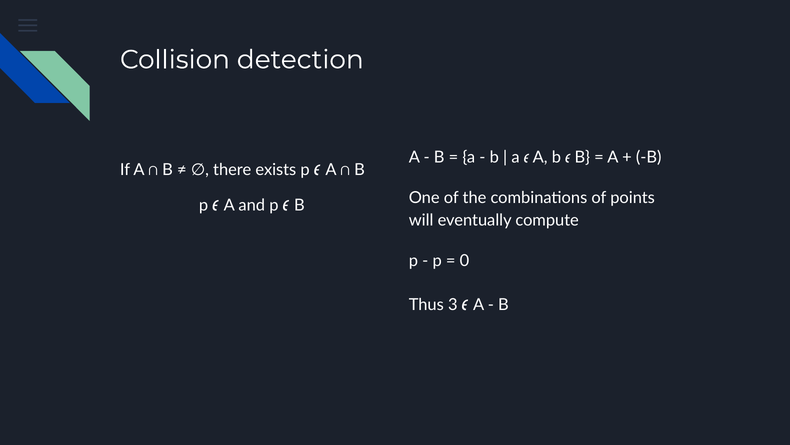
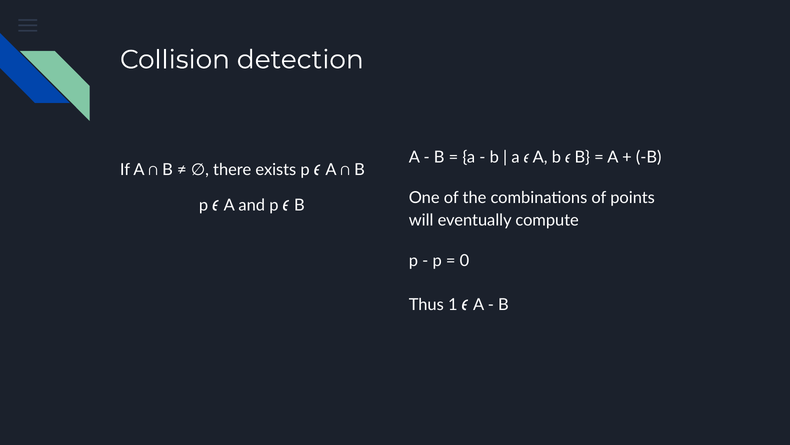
3: 3 -> 1
